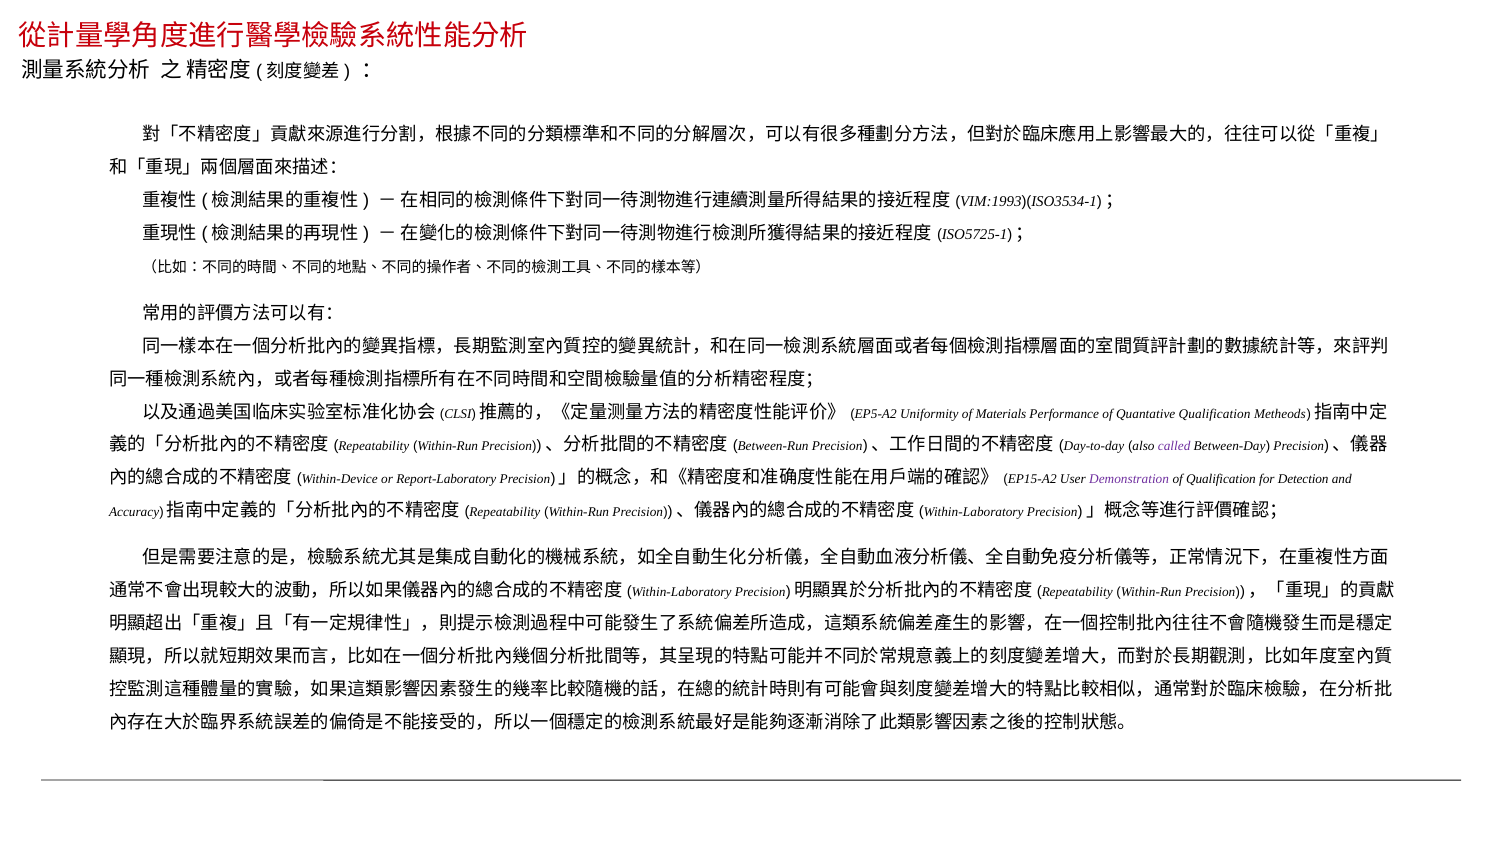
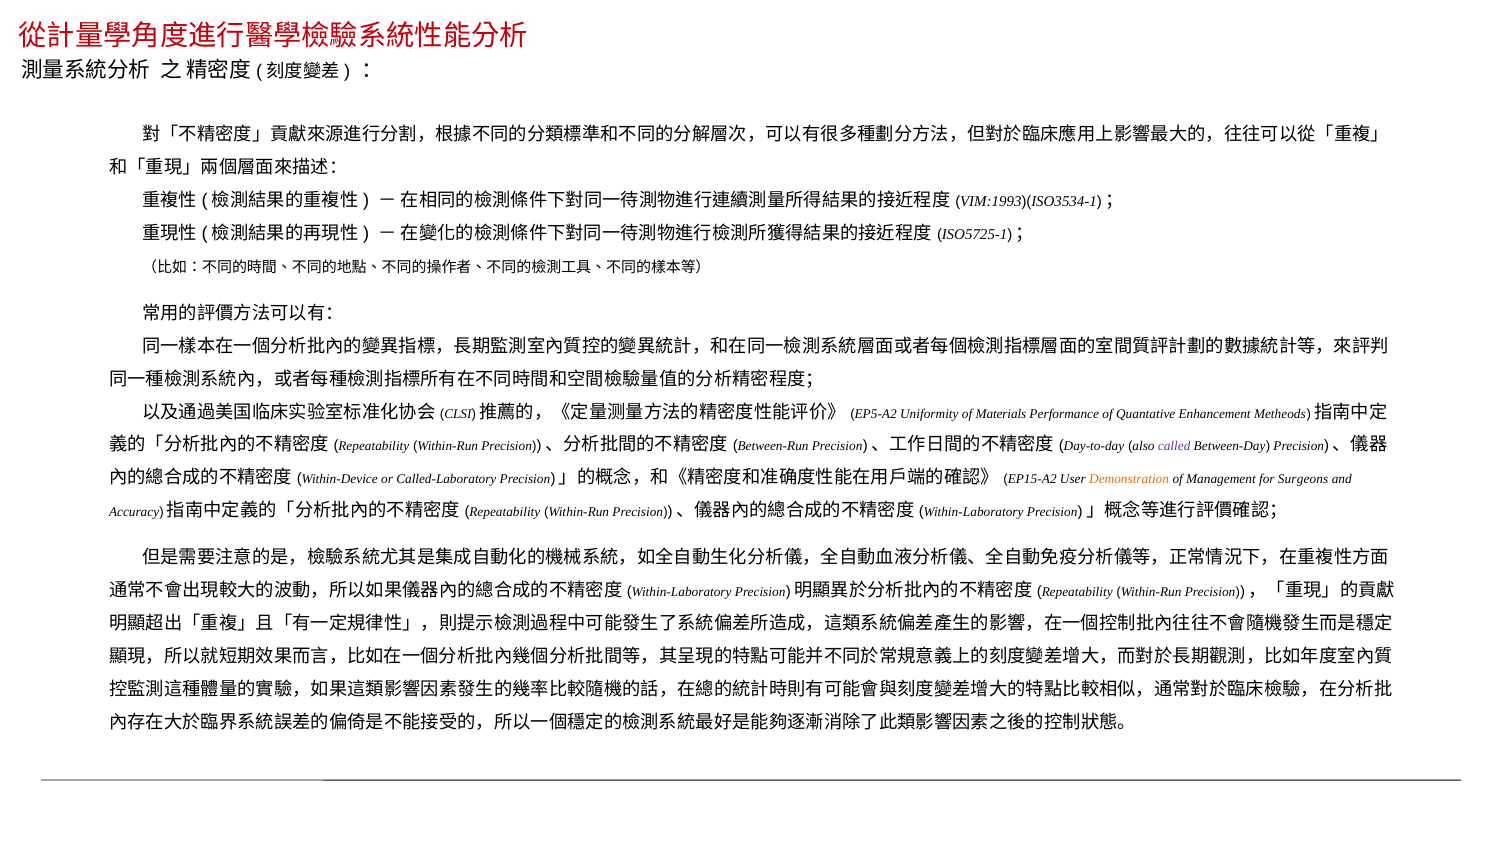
Quantative Qualification: Qualification -> Enhancement
Report-Laboratory: Report-Laboratory -> Called-Laboratory
Demonstration colour: purple -> orange
of Qualification: Qualification -> Management
Detection: Detection -> Surgeons
